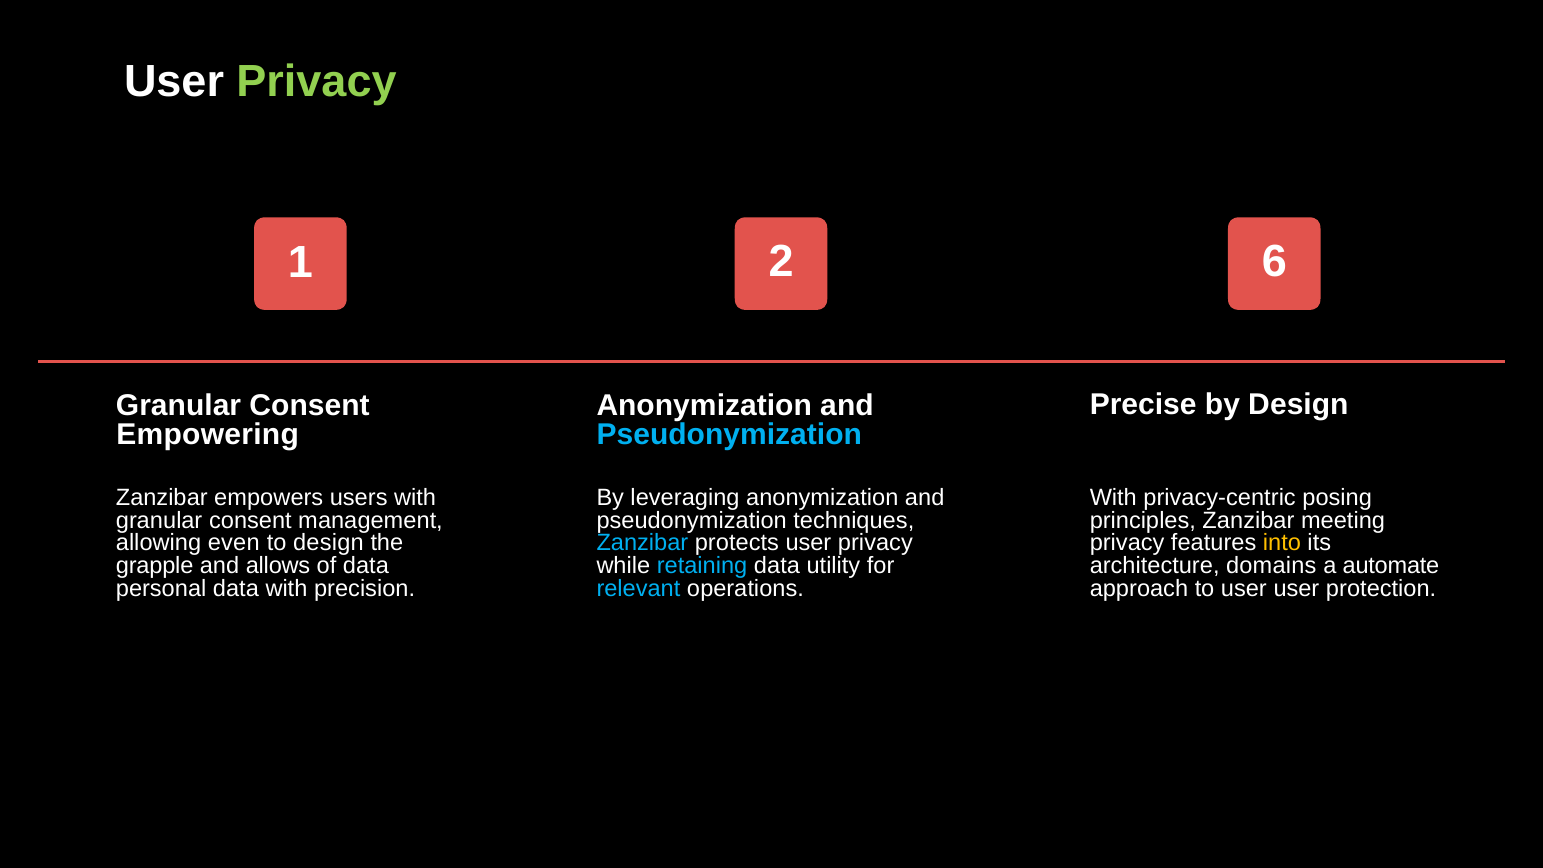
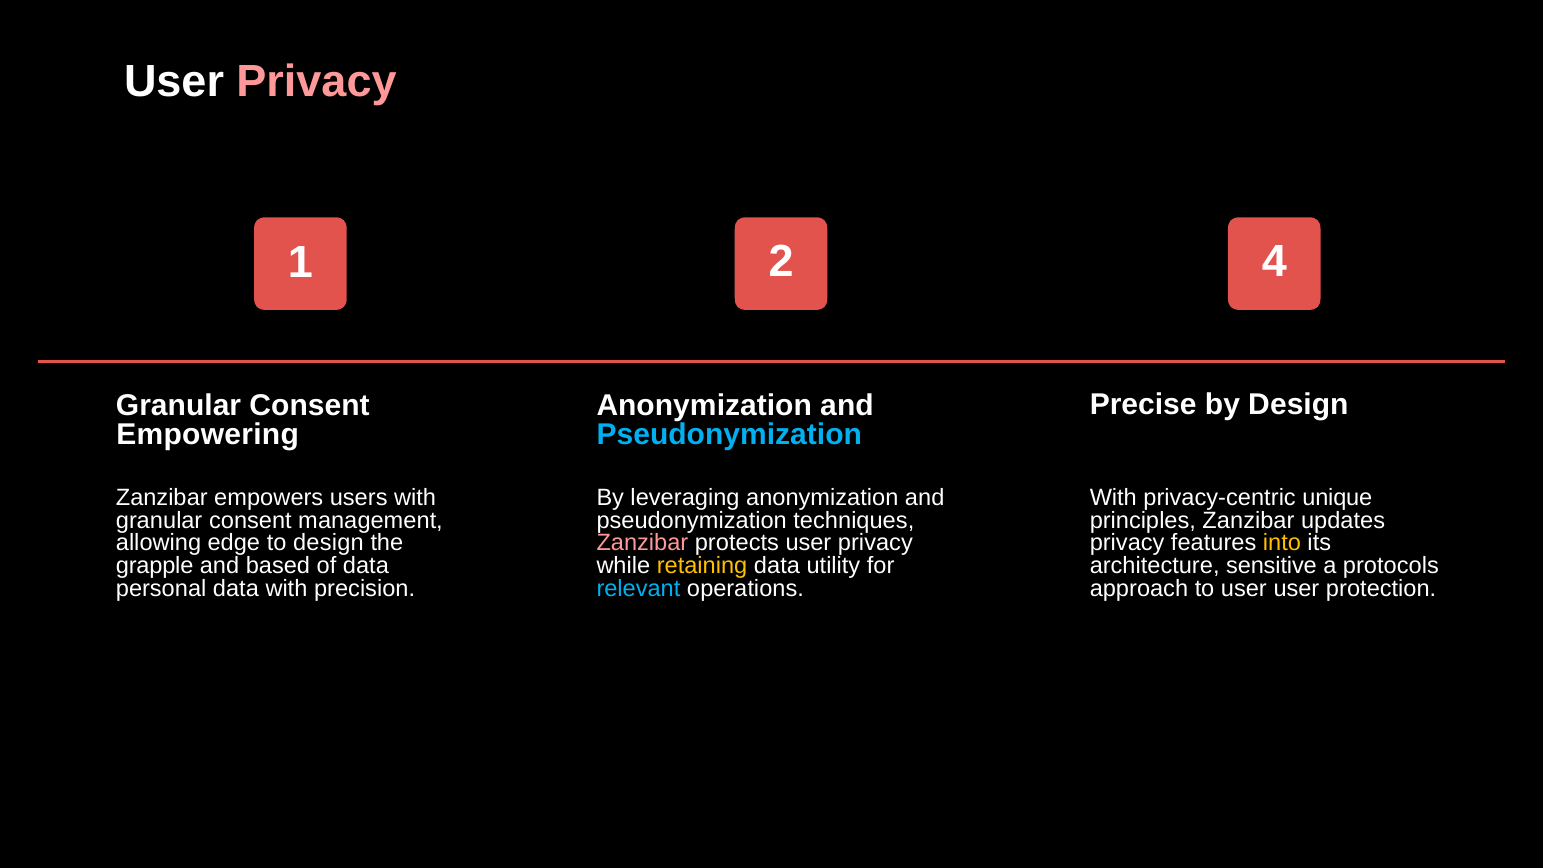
Privacy at (316, 82) colour: light green -> pink
6: 6 -> 4
posing: posing -> unique
meeting: meeting -> updates
even: even -> edge
Zanzibar at (642, 543) colour: light blue -> pink
allows: allows -> based
retaining colour: light blue -> yellow
domains: domains -> sensitive
automate: automate -> protocols
